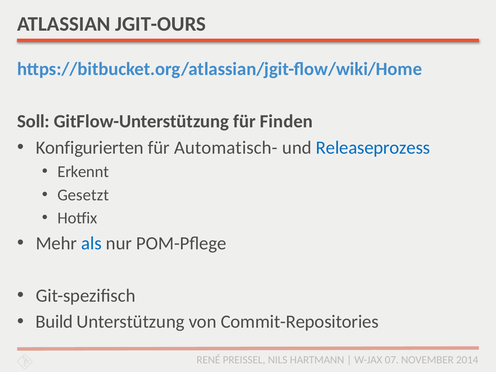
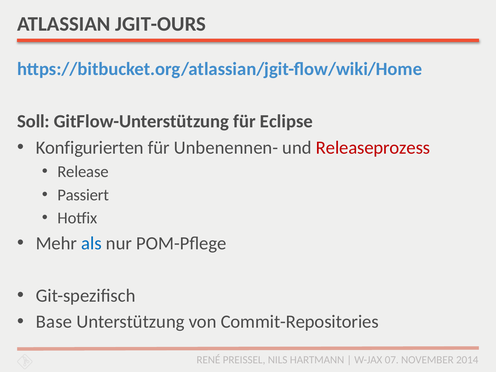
Finden: Finden -> Eclipse
Automatisch-: Automatisch- -> Unbenennen-
Releaseprozess colour: blue -> red
Erkennt: Erkennt -> Release
Gesetzt: Gesetzt -> Passiert
Build: Build -> Base
